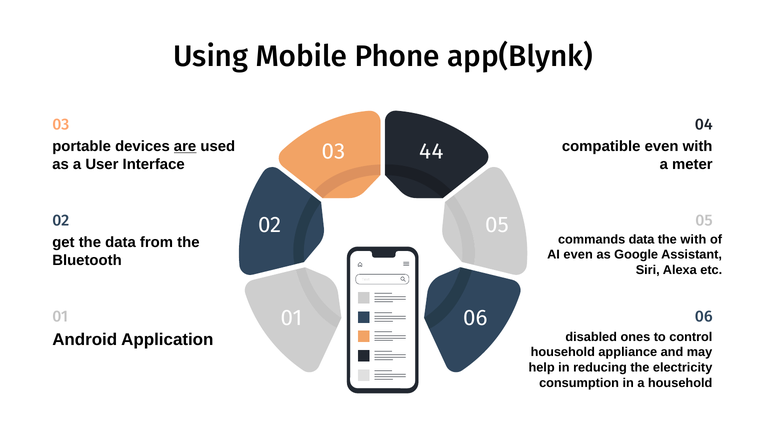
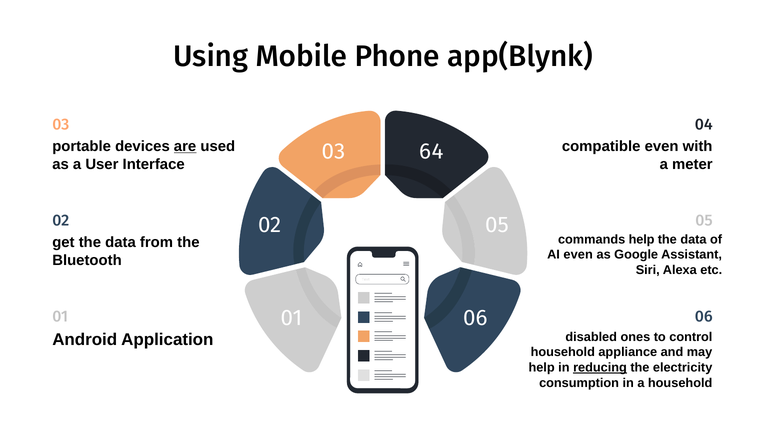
44: 44 -> 64
commands data: data -> help
with at (693, 240): with -> data
reducing underline: none -> present
